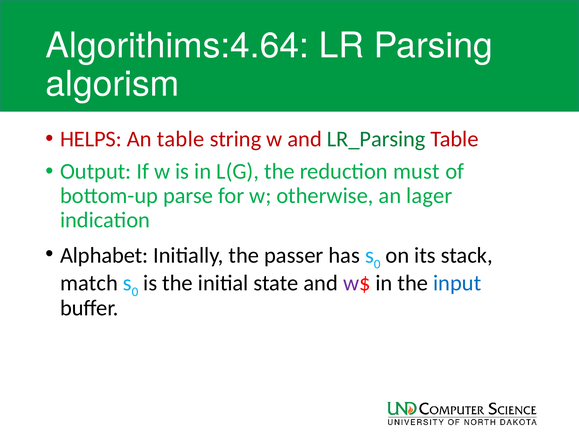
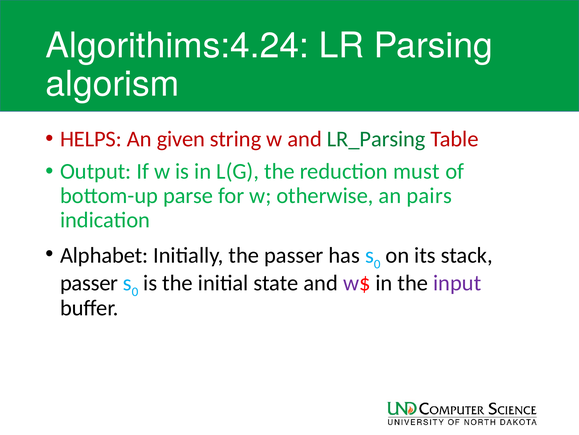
Algorithims:4.64: Algorithims:4.64 -> Algorithims:4.24
An table: table -> given
lager: lager -> pairs
match at (89, 283): match -> passer
input colour: blue -> purple
